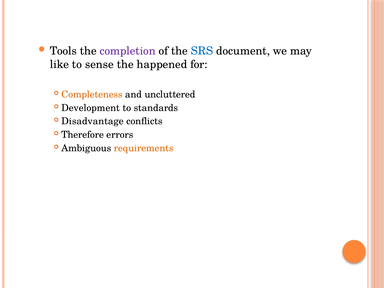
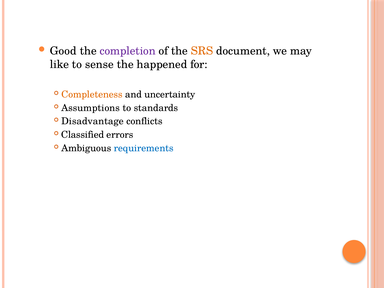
Tools: Tools -> Good
SRS colour: blue -> orange
uncluttered: uncluttered -> uncertainty
Development: Development -> Assumptions
Therefore: Therefore -> Classified
requirements colour: orange -> blue
